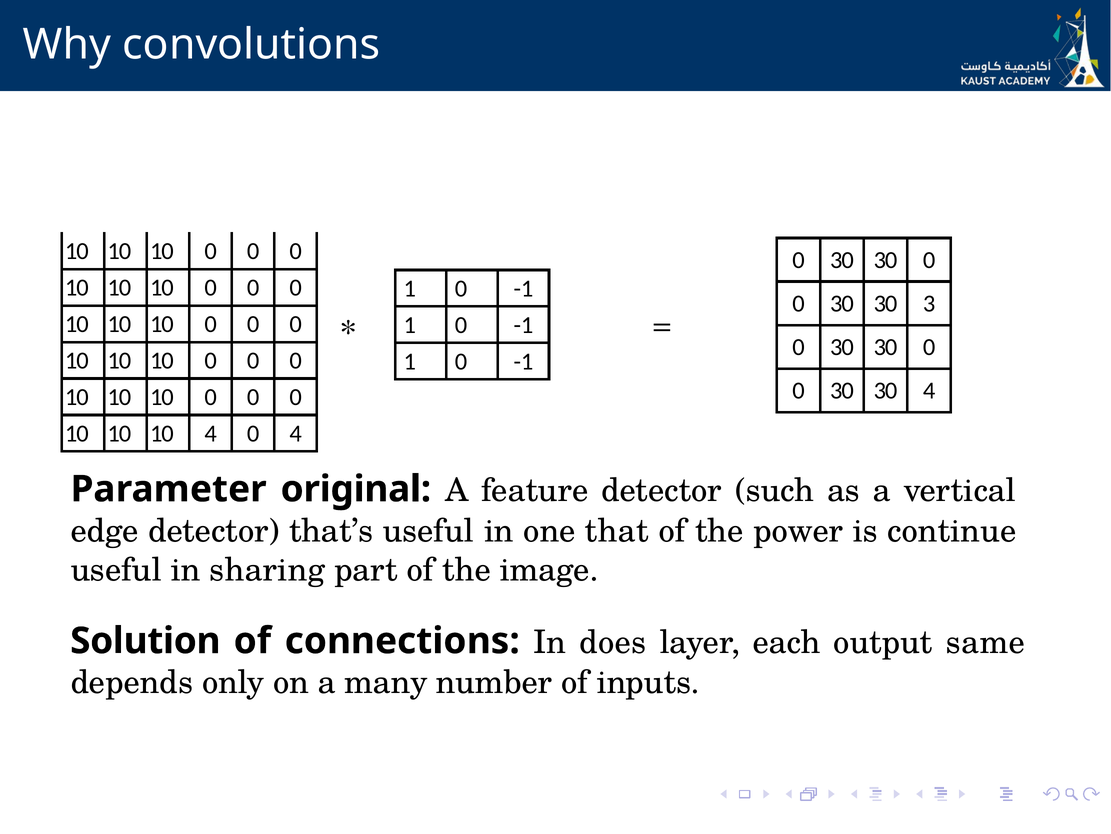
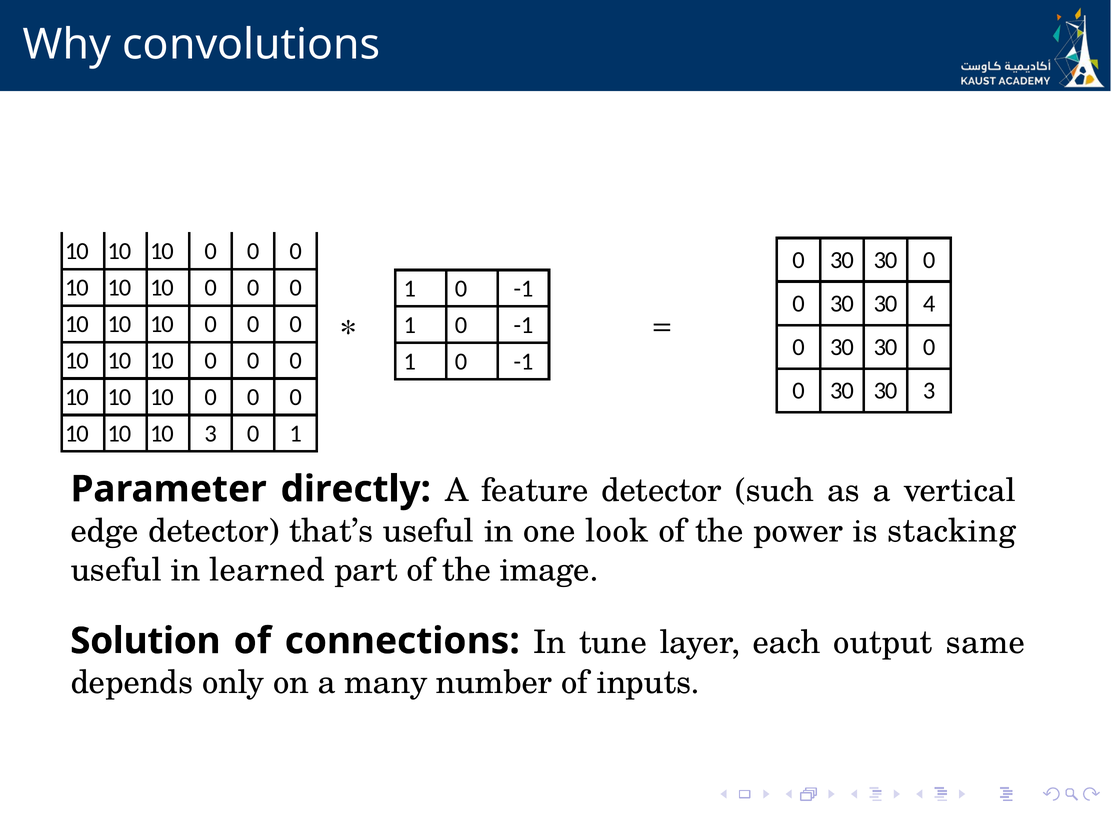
3: 3 -> 4
30 4: 4 -> 3
10 4: 4 -> 3
0 4: 4 -> 1
original: original -> directly
that: that -> look
continue: continue -> stacking
sharing: sharing -> learned
does: does -> tune
